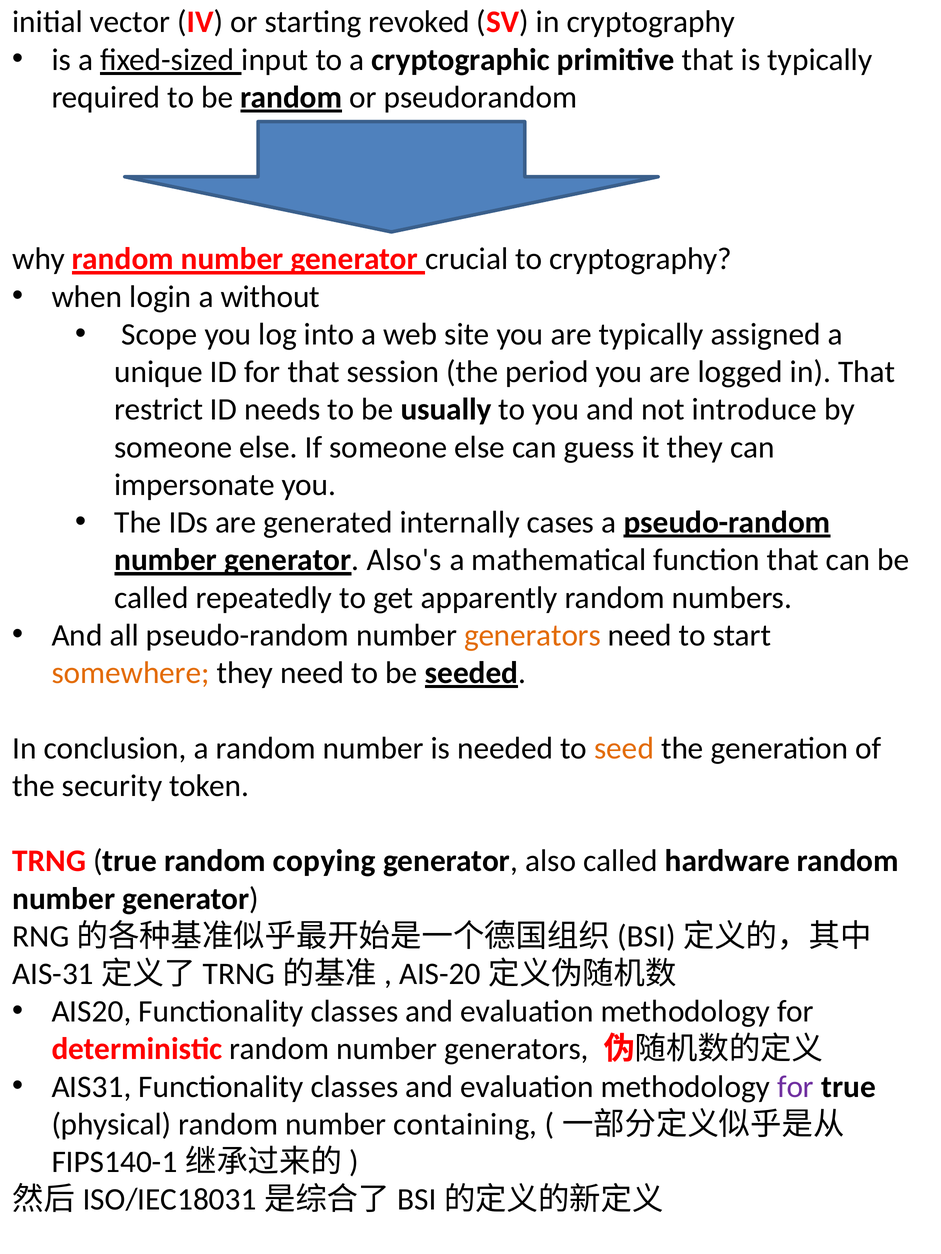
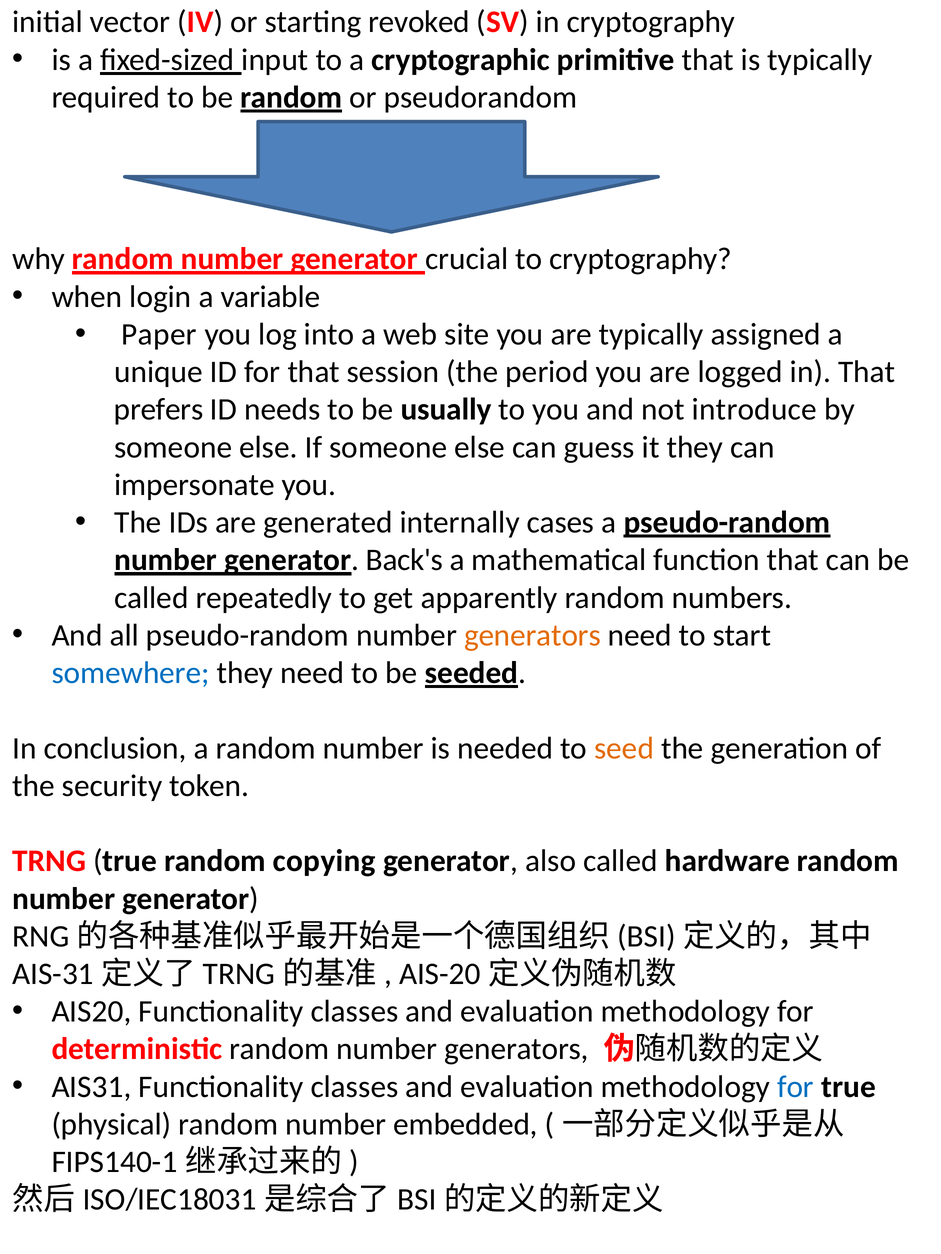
without: without -> variable
Scope: Scope -> Paper
restrict: restrict -> prefers
Also's: Also's -> Back's
somewhere colour: orange -> blue
for at (796, 1087) colour: purple -> blue
containing: containing -> embedded
